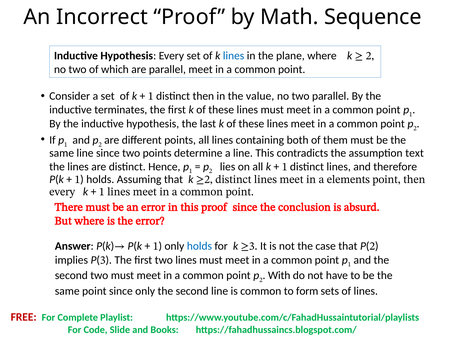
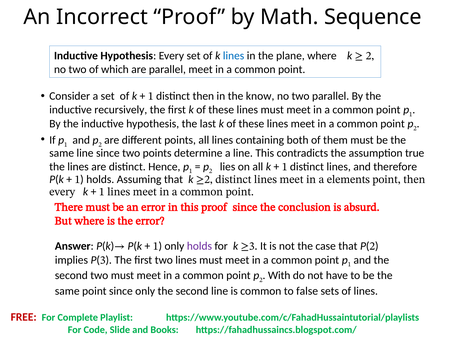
value: value -> know
terminates: terminates -> recursively
text: text -> true
holds at (199, 246) colour: blue -> purple
form: form -> false
